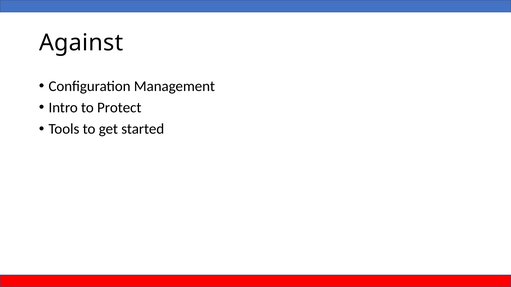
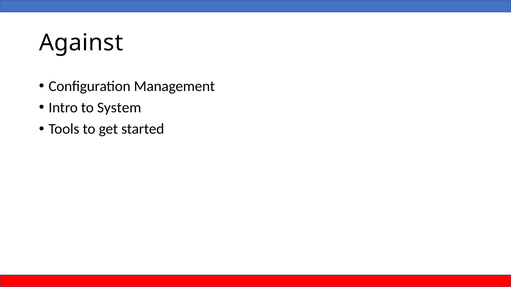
Protect: Protect -> System
